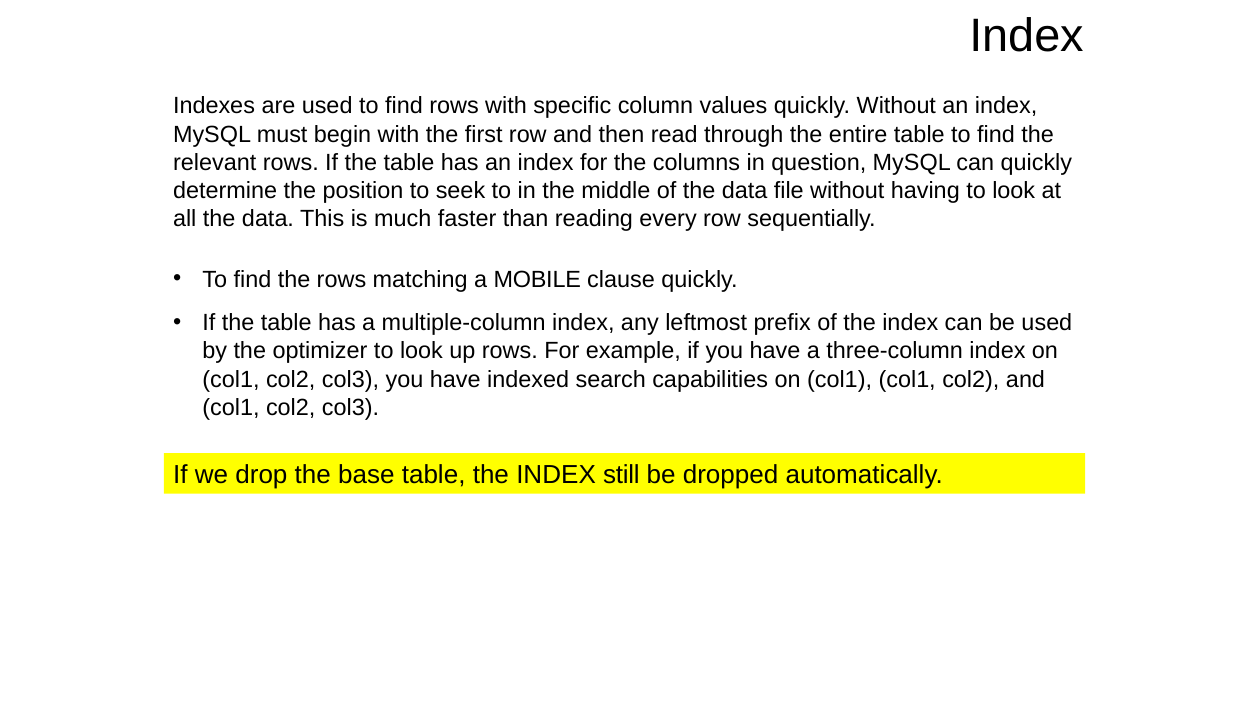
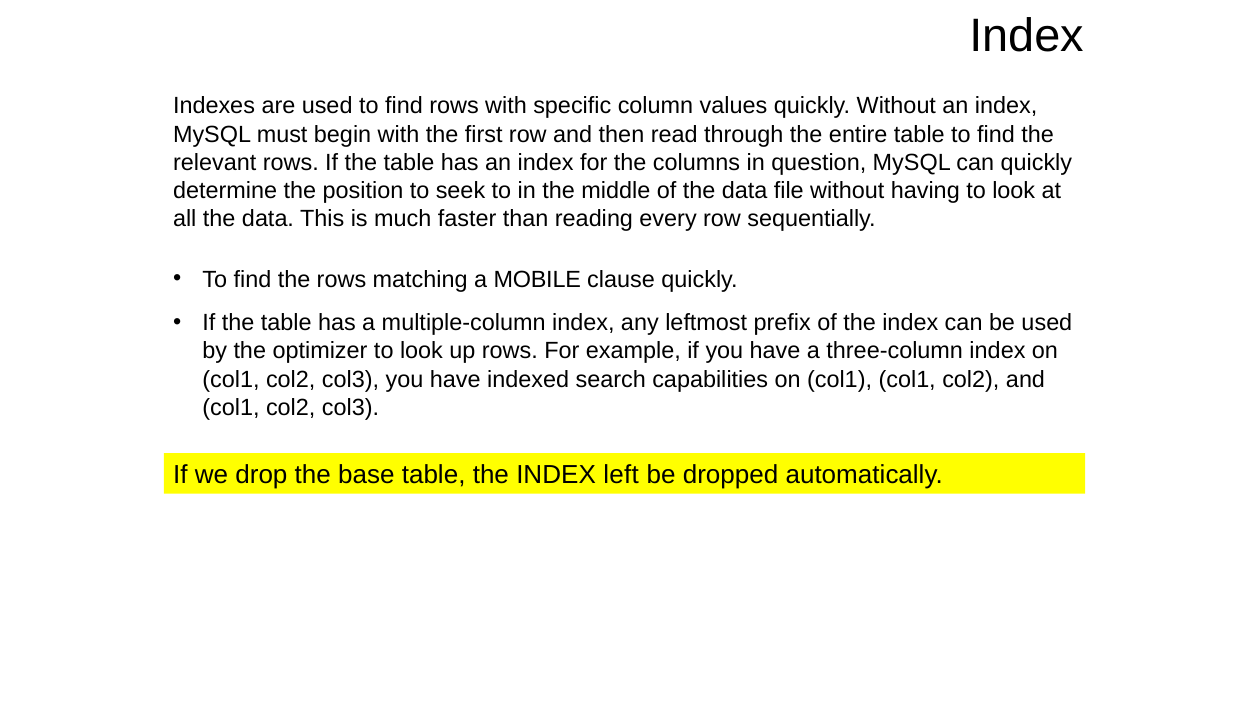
still: still -> left
